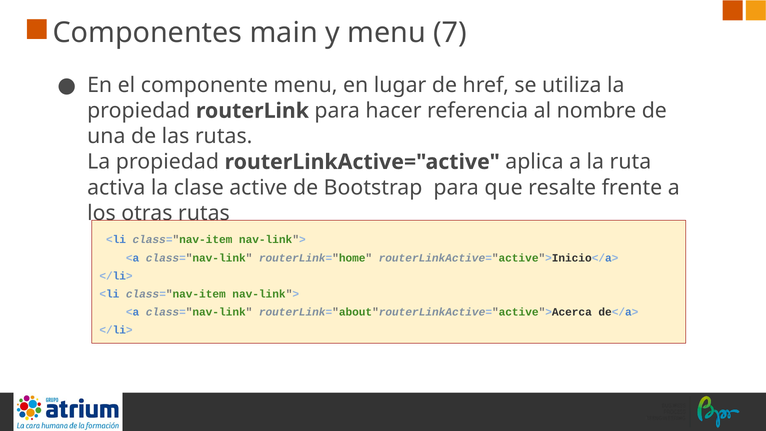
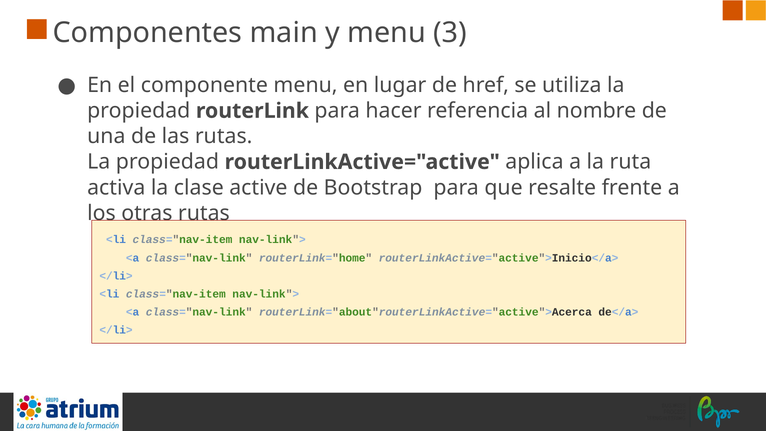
7: 7 -> 3
